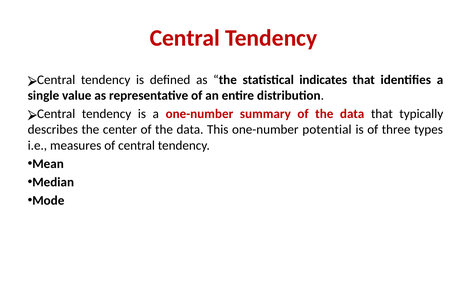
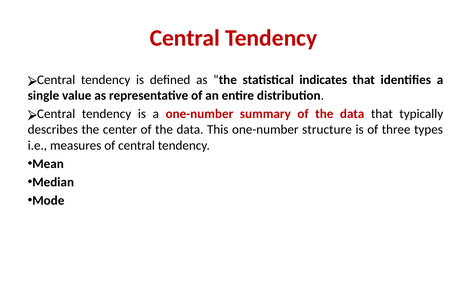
potential: potential -> structure
